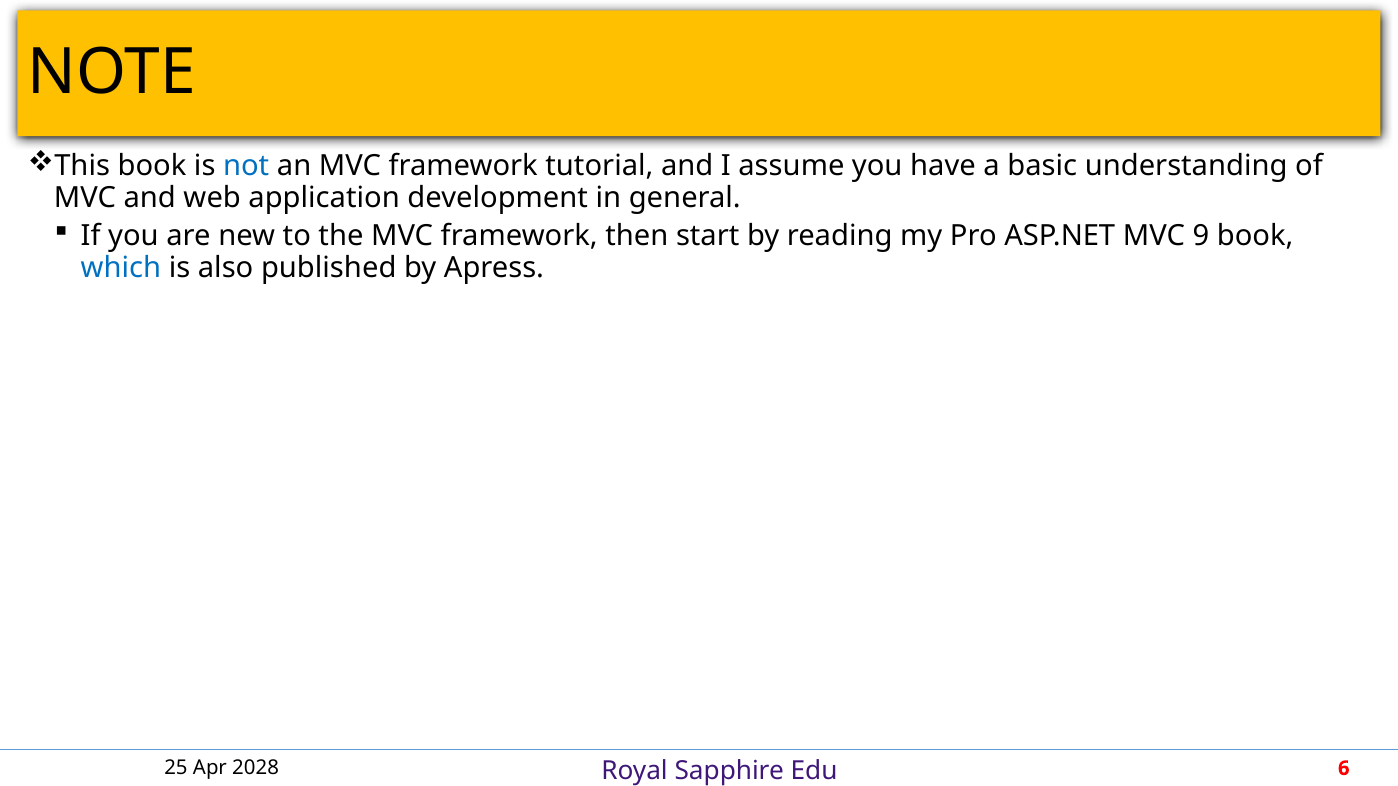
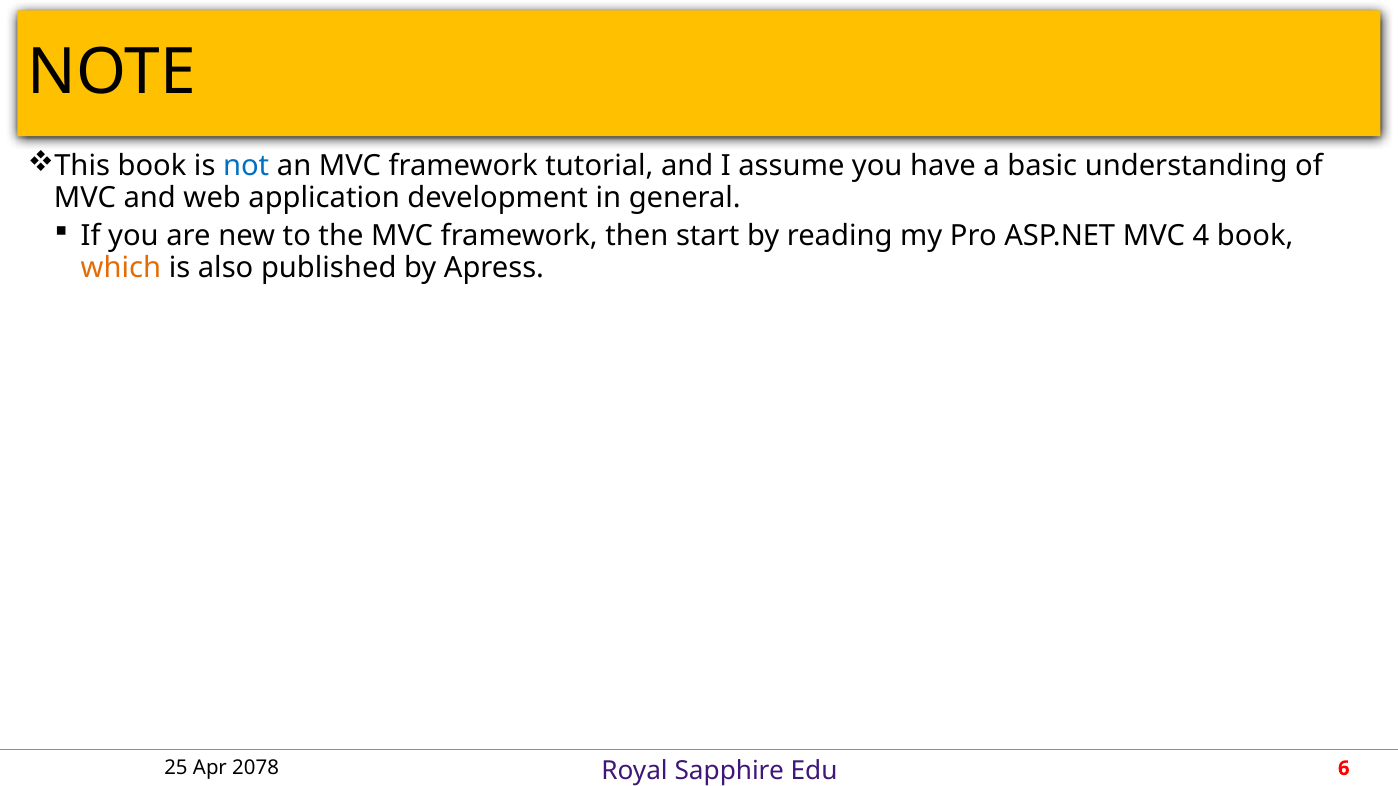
9: 9 -> 4
which colour: blue -> orange
2028: 2028 -> 2078
